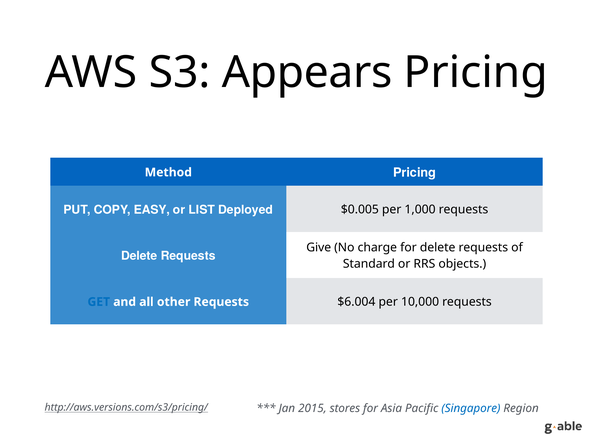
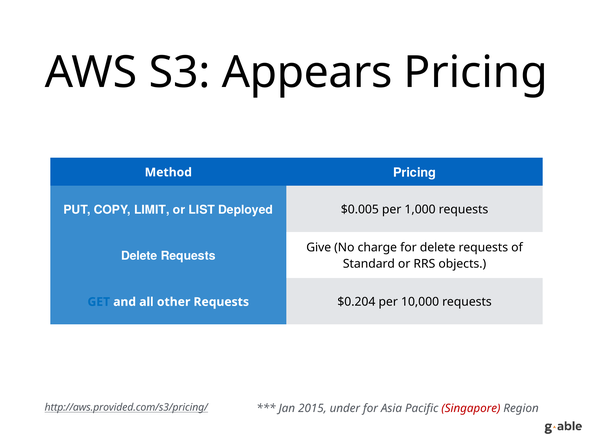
EASY: EASY -> LIMIT
$6.004: $6.004 -> $0.204
http://aws.versions.com/s3/pricing/: http://aws.versions.com/s3/pricing/ -> http://aws.provided.com/s3/pricing/
stores: stores -> under
Singapore colour: blue -> red
